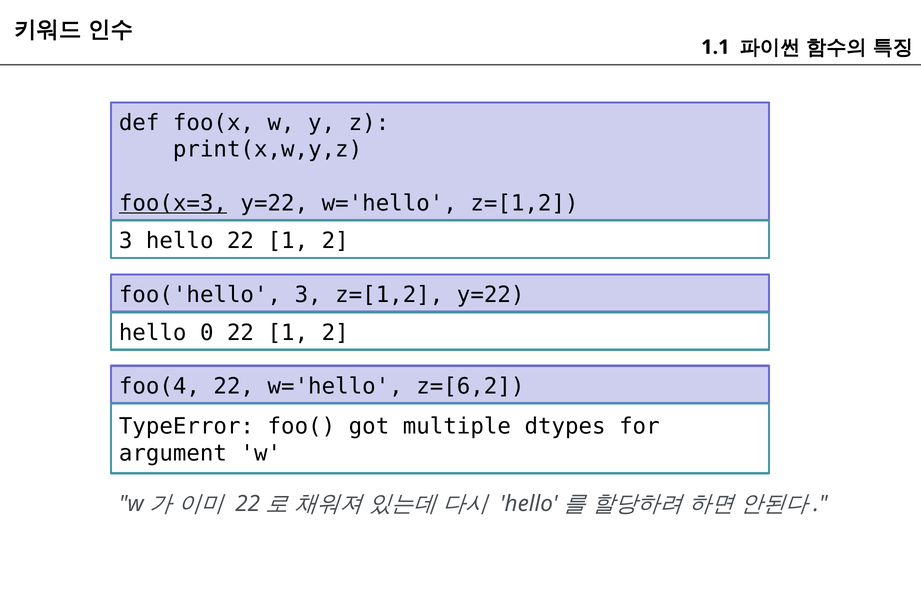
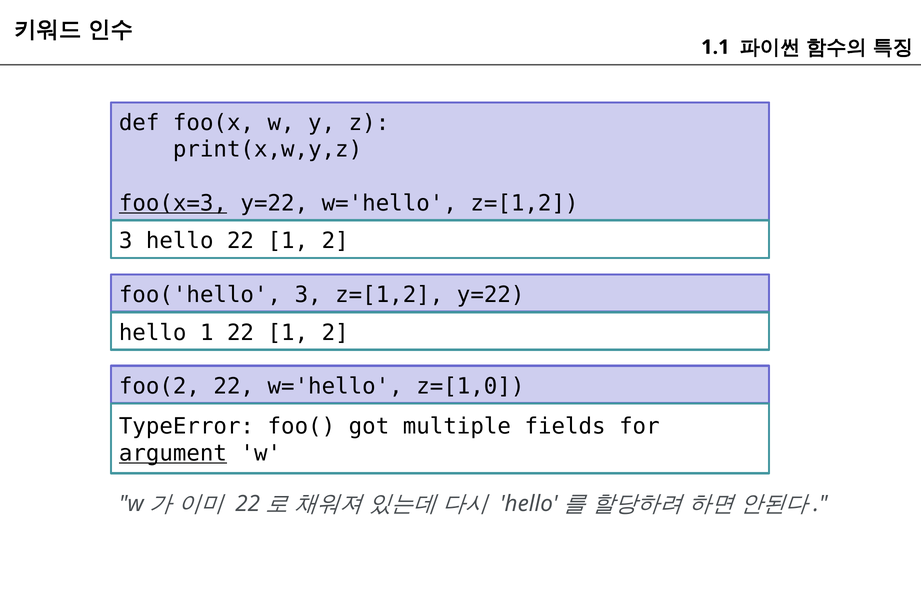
hello 0: 0 -> 1
foo(4: foo(4 -> foo(2
z=[6,2: z=[6,2 -> z=[1,0
dtypes: dtypes -> fields
argument underline: none -> present
